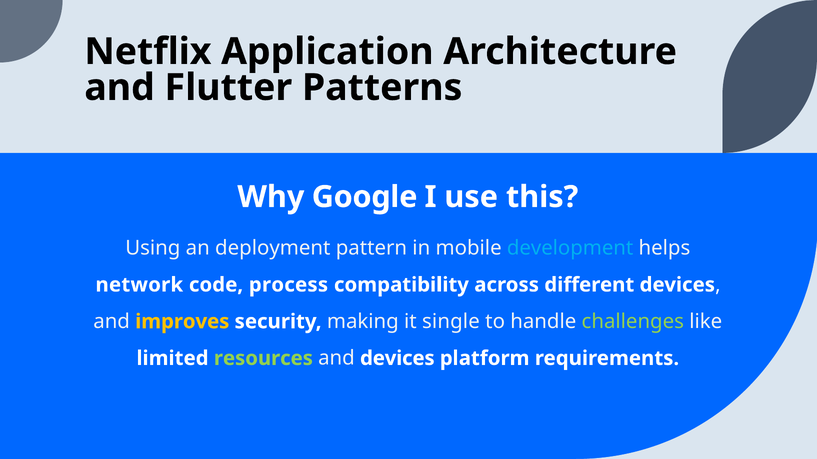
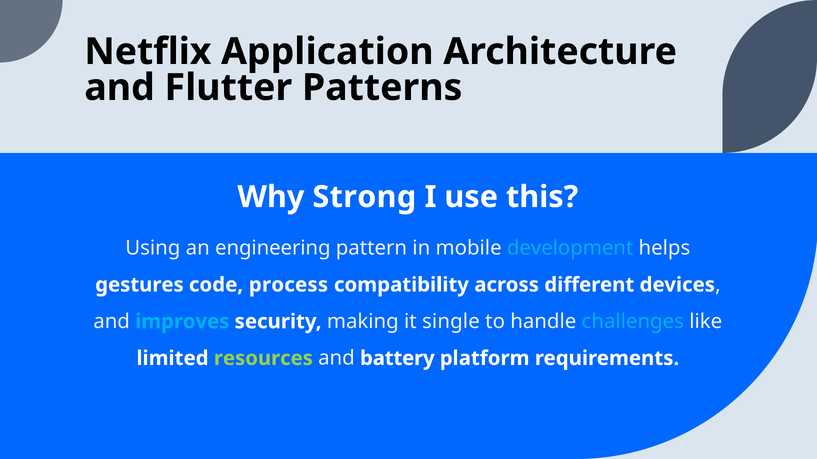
Google: Google -> Strong
deployment: deployment -> engineering
network: network -> gestures
improves colour: yellow -> light blue
challenges colour: light green -> light blue
and devices: devices -> battery
